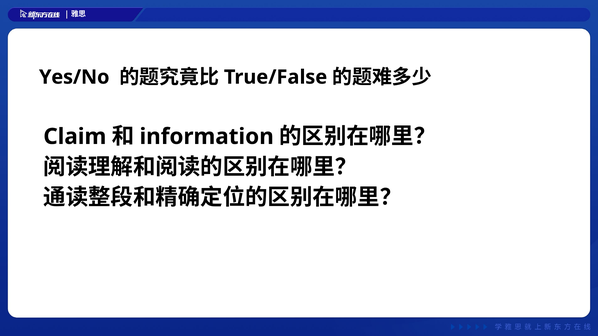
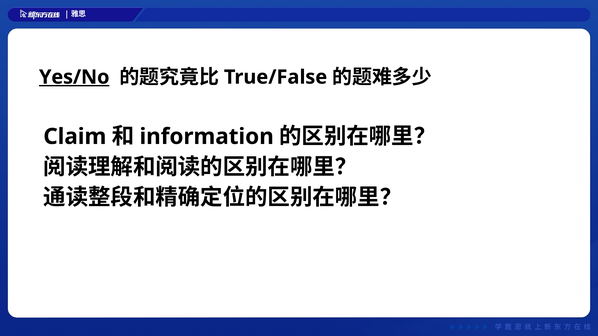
Yes/No underline: none -> present
